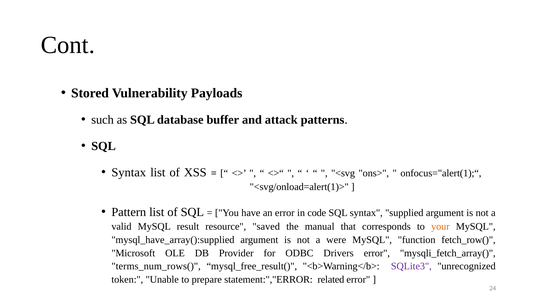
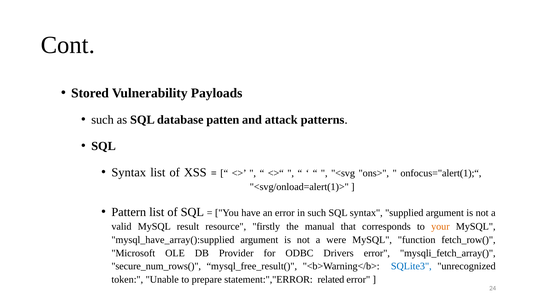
buffer: buffer -> patten
in code: code -> such
saved: saved -> firstly
terms_num_rows(: terms_num_rows( -> secure_num_rows(
SQLite3 colour: purple -> blue
